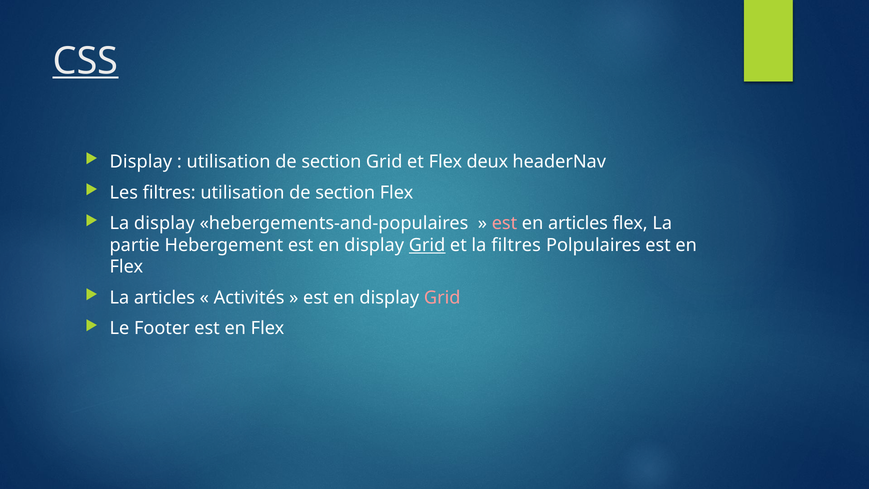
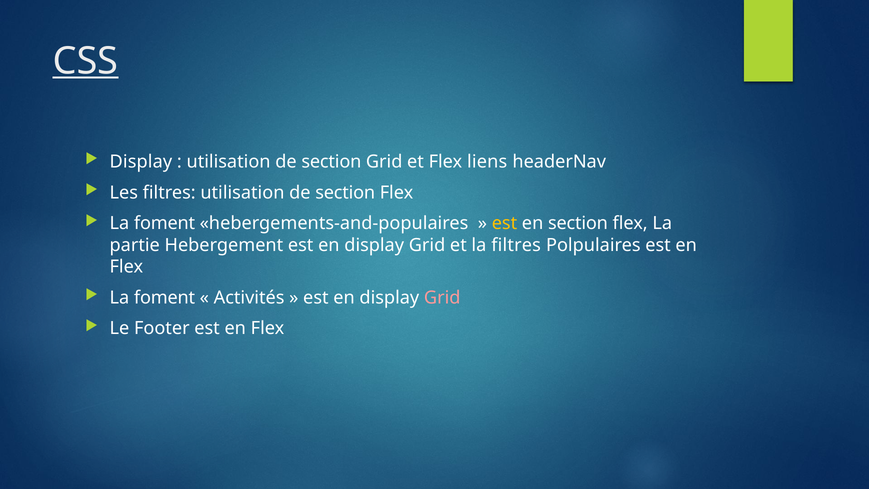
deux: deux -> liens
display at (164, 223): display -> foment
est at (504, 223) colour: pink -> yellow
en articles: articles -> section
Grid at (427, 245) underline: present -> none
articles at (164, 298): articles -> foment
